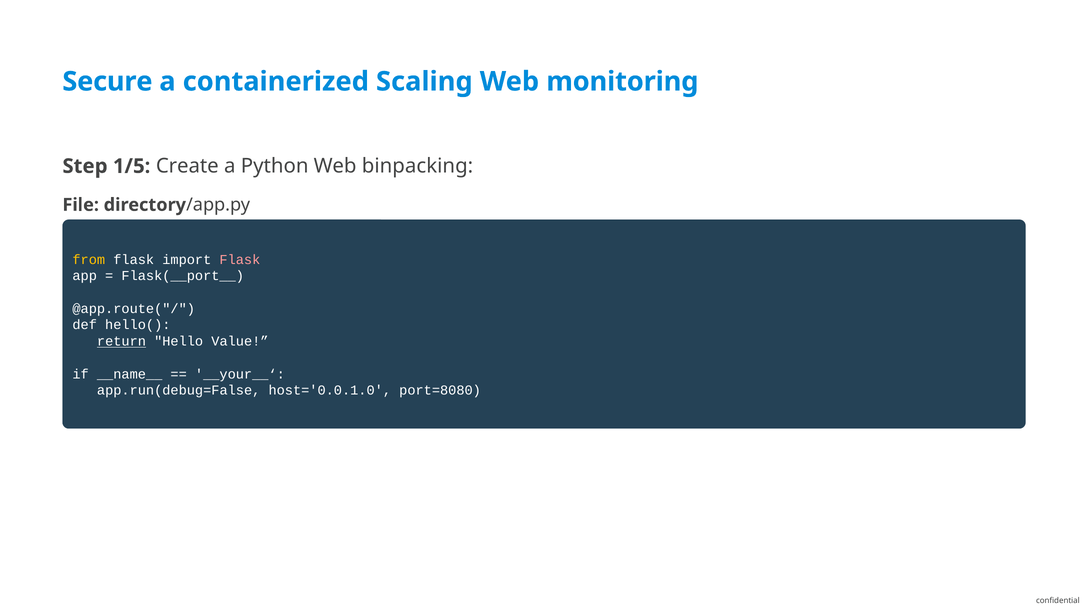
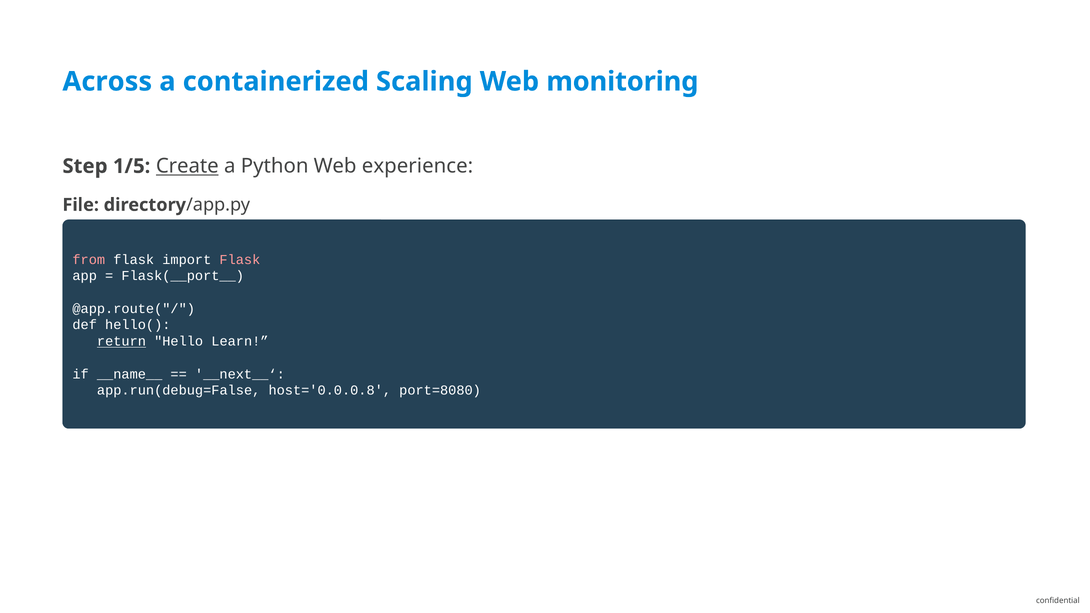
Secure: Secure -> Across
Create underline: none -> present
binpacking: binpacking -> experience
from colour: yellow -> pink
Value: Value -> Learn
__your__‘: __your__‘ -> __next__‘
host='0.0.1.0: host='0.0.1.0 -> host='0.0.0.8
